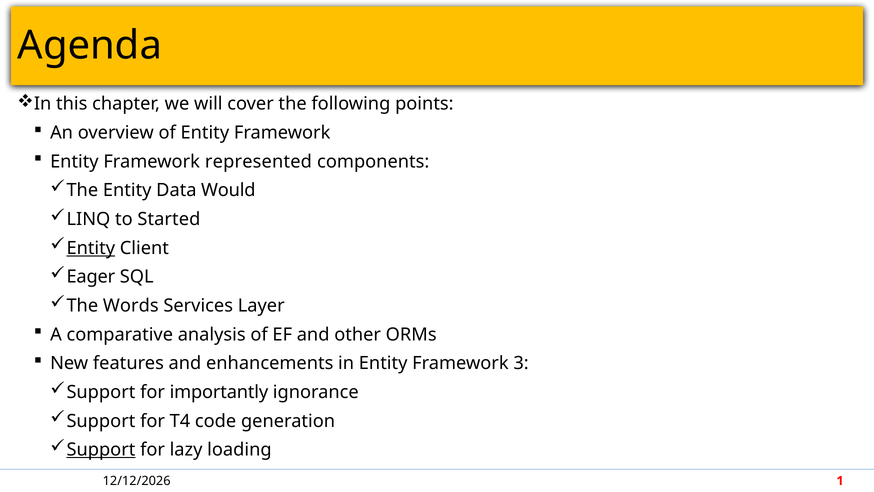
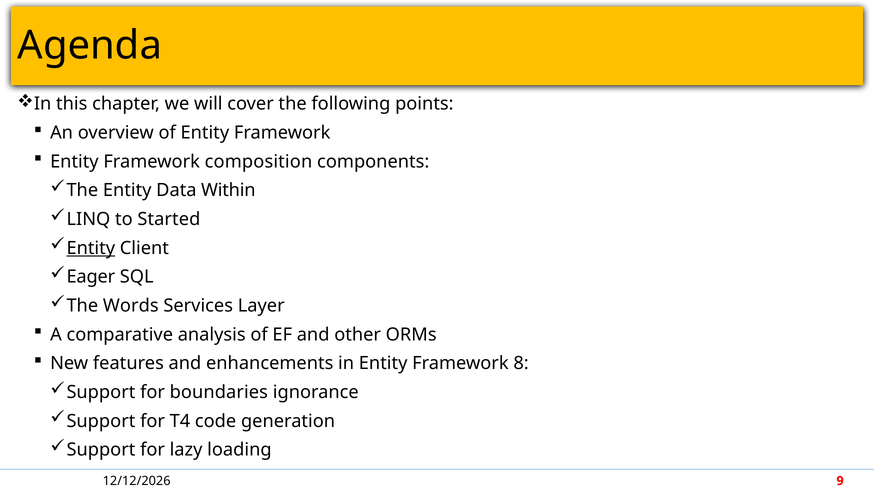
represented: represented -> composition
Would: Would -> Within
3: 3 -> 8
importantly: importantly -> boundaries
Support at (101, 450) underline: present -> none
1: 1 -> 9
